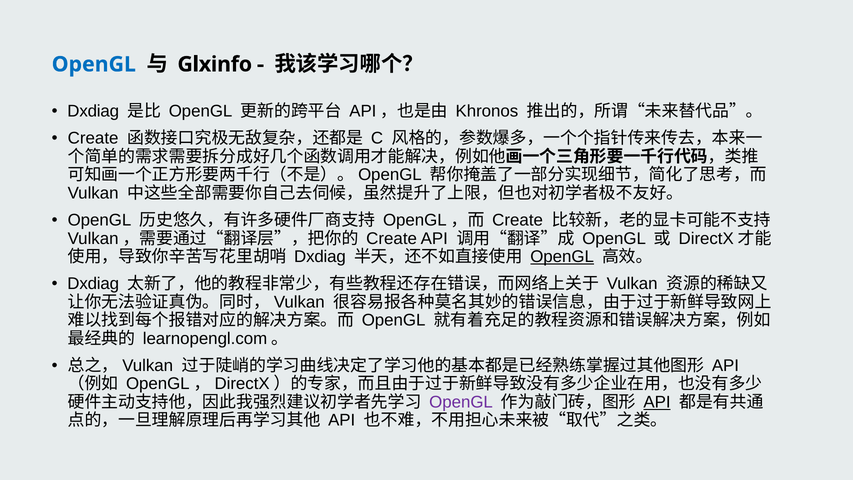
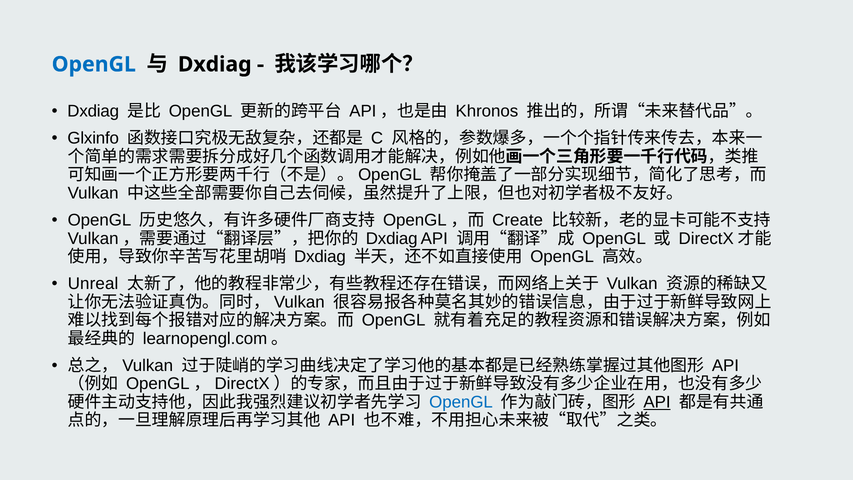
Glxinfo at (215, 64): Glxinfo -> Dxdiag
Create at (93, 138): Create -> Glxinfo
Create at (392, 238): Create -> Dxdiag
OpenGL at (562, 257) underline: present -> none
Dxdiag at (93, 284): Dxdiag -> Unreal
OpenGL at (461, 402) colour: purple -> blue
